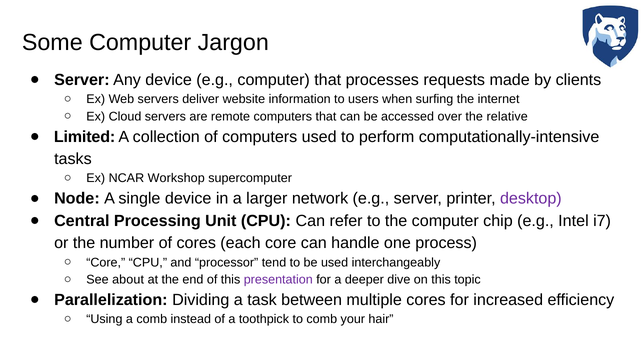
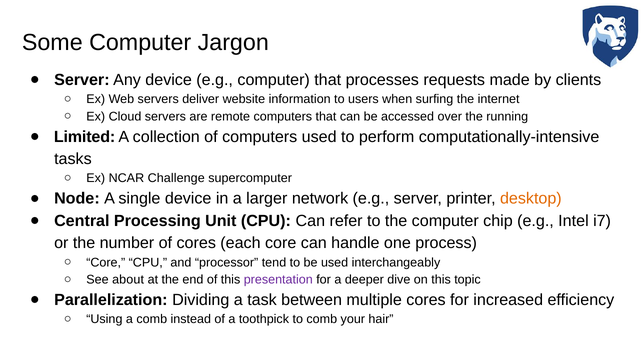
relative: relative -> running
Workshop: Workshop -> Challenge
desktop colour: purple -> orange
